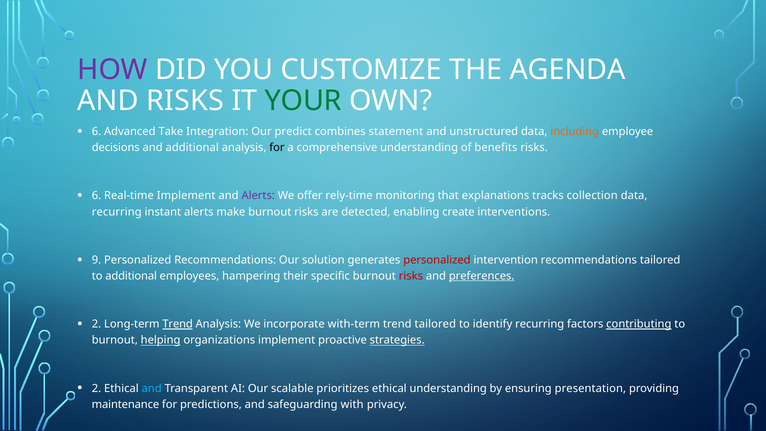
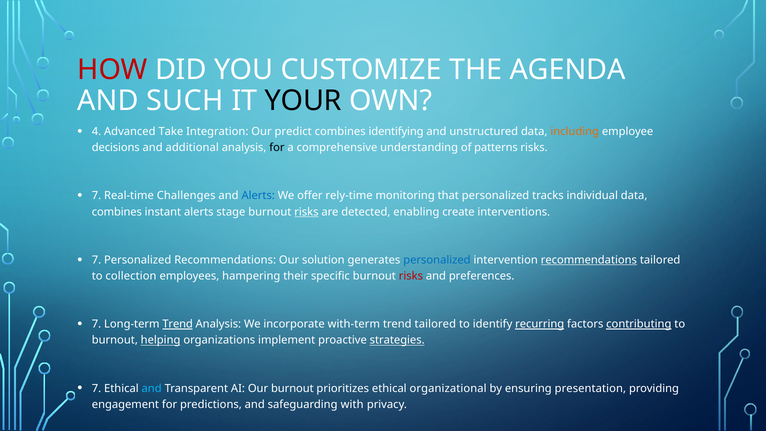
HOW colour: purple -> red
AND RISKS: RISKS -> SUCH
YOUR colour: green -> black
6 at (97, 131): 6 -> 4
statement: statement -> identifying
benefits: benefits -> patterns
6 at (97, 196): 6 -> 7
Real-time Implement: Implement -> Challenges
Alerts at (258, 196) colour: purple -> blue
that explanations: explanations -> personalized
collection: collection -> individual
recurring at (117, 212): recurring -> combines
make: make -> stage
risks at (306, 212) underline: none -> present
9 at (97, 260): 9 -> 7
personalized at (437, 260) colour: red -> blue
recommendations at (589, 260) underline: none -> present
to additional: additional -> collection
preferences underline: present -> none
2 at (97, 324): 2 -> 7
recurring at (540, 324) underline: none -> present
2 at (97, 388): 2 -> 7
Our scalable: scalable -> burnout
ethical understanding: understanding -> organizational
maintenance: maintenance -> engagement
